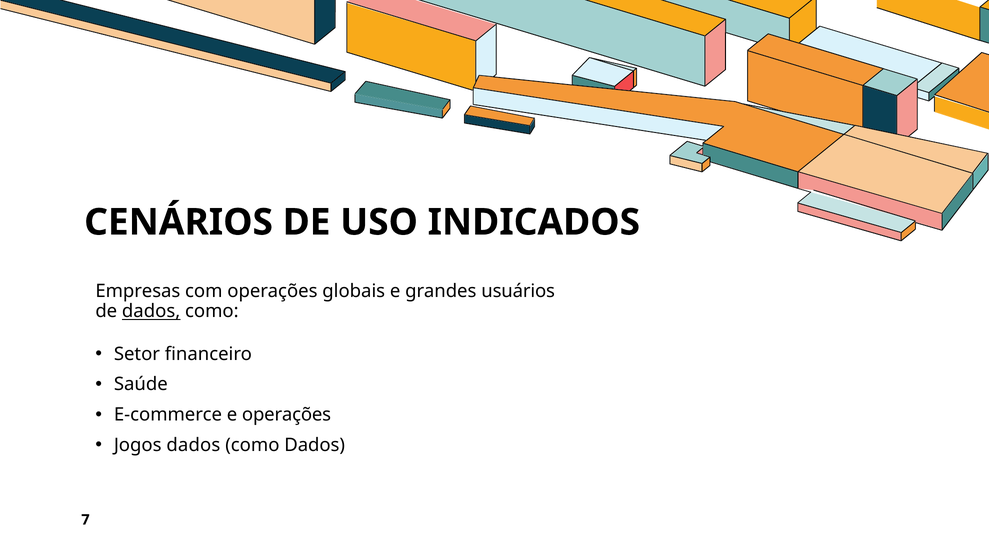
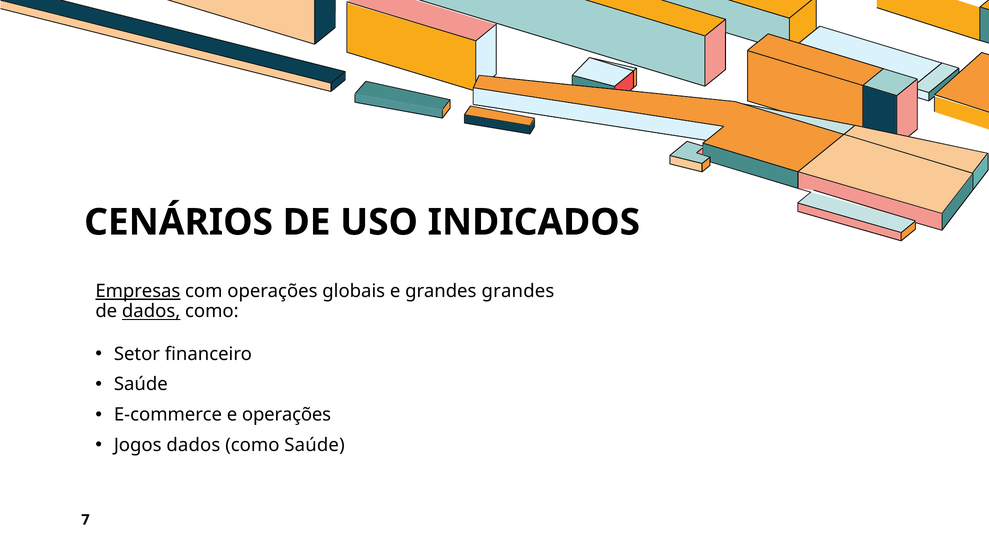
Empresas underline: none -> present
grandes usuários: usuários -> grandes
como Dados: Dados -> Saúde
